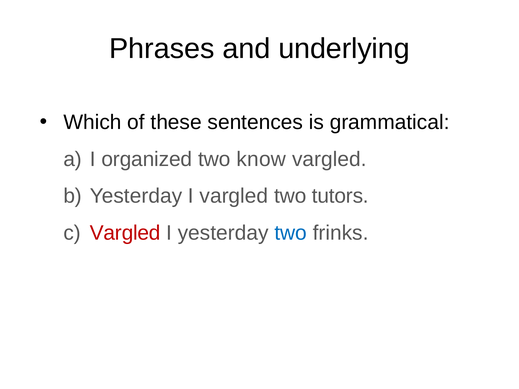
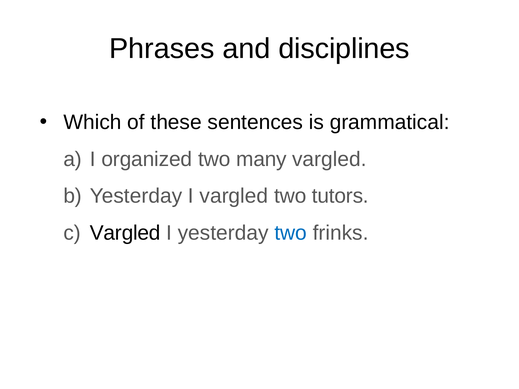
underlying: underlying -> disciplines
know: know -> many
Vargled at (125, 233) colour: red -> black
